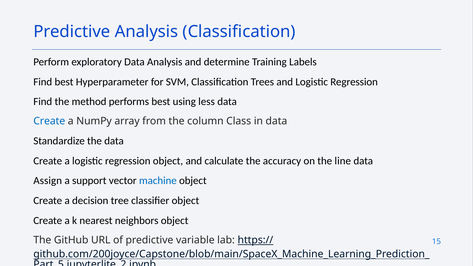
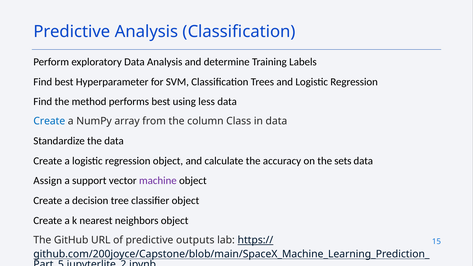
line: line -> sets
machine colour: blue -> purple
variable: variable -> outputs
